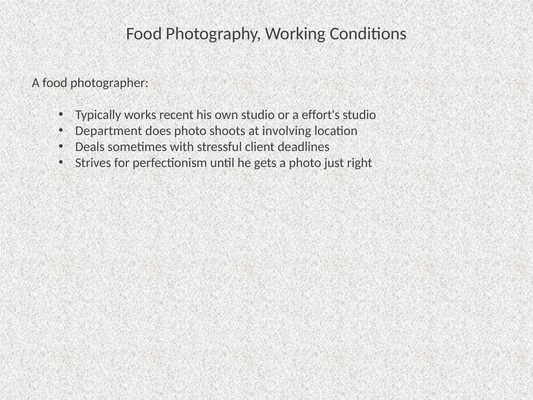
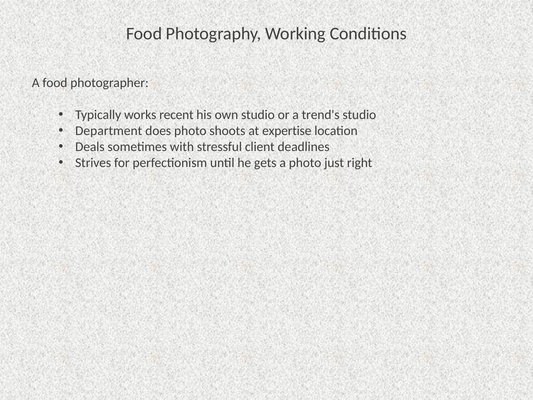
effort's: effort's -> trend's
involving: involving -> expertise
